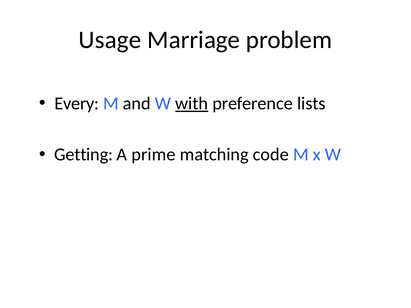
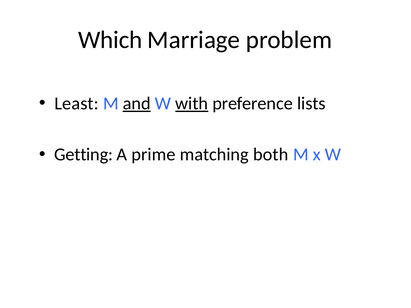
Usage: Usage -> Which
Every: Every -> Least
and underline: none -> present
code: code -> both
